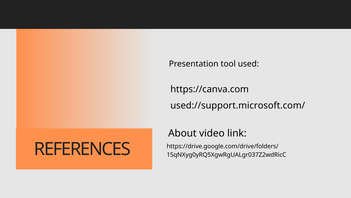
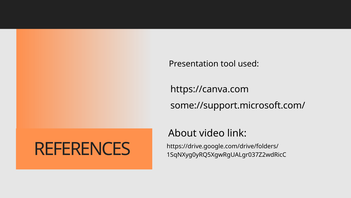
used://support.microsoft.com/: used://support.microsoft.com/ -> some://support.microsoft.com/
